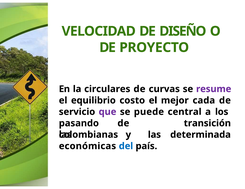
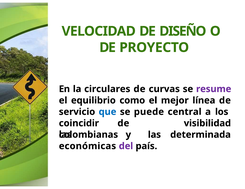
costo: costo -> como
cada: cada -> línea
que colour: purple -> blue
pasando: pasando -> coincidir
transición: transición -> visibilidad
del colour: blue -> purple
